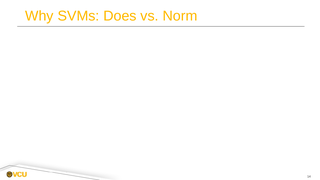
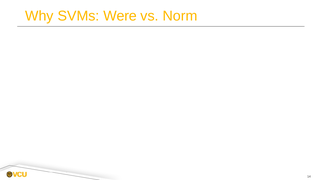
Does: Does -> Were
